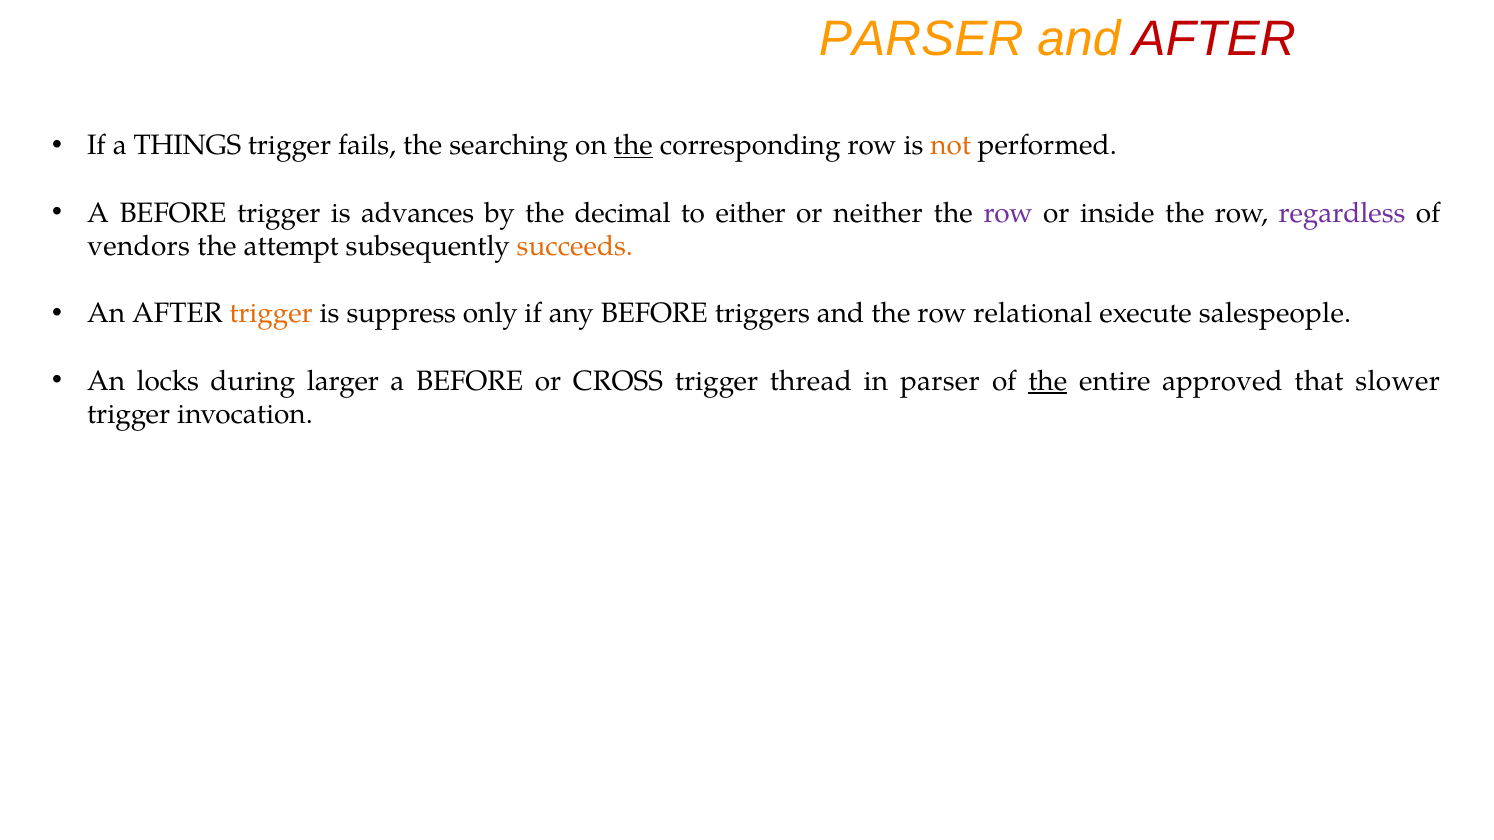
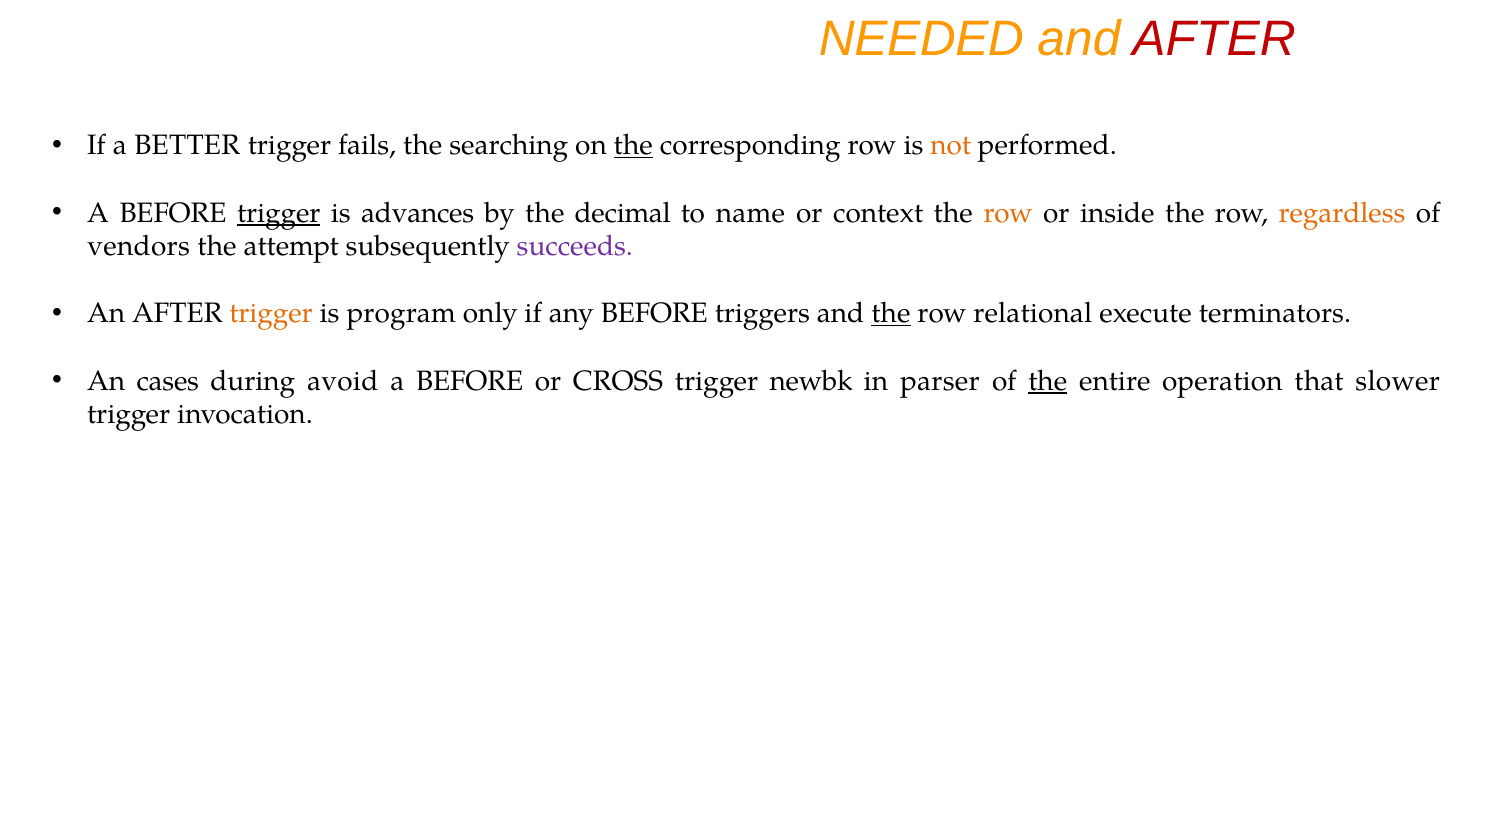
PARSER at (921, 39): PARSER -> NEEDED
THINGS: THINGS -> BETTER
trigger at (279, 213) underline: none -> present
either: either -> name
neither: neither -> context
row at (1008, 213) colour: purple -> orange
regardless colour: purple -> orange
succeeds colour: orange -> purple
suppress: suppress -> program
the at (891, 314) underline: none -> present
salespeople: salespeople -> terminators
locks: locks -> cases
larger: larger -> avoid
thread: thread -> newbk
approved: approved -> operation
